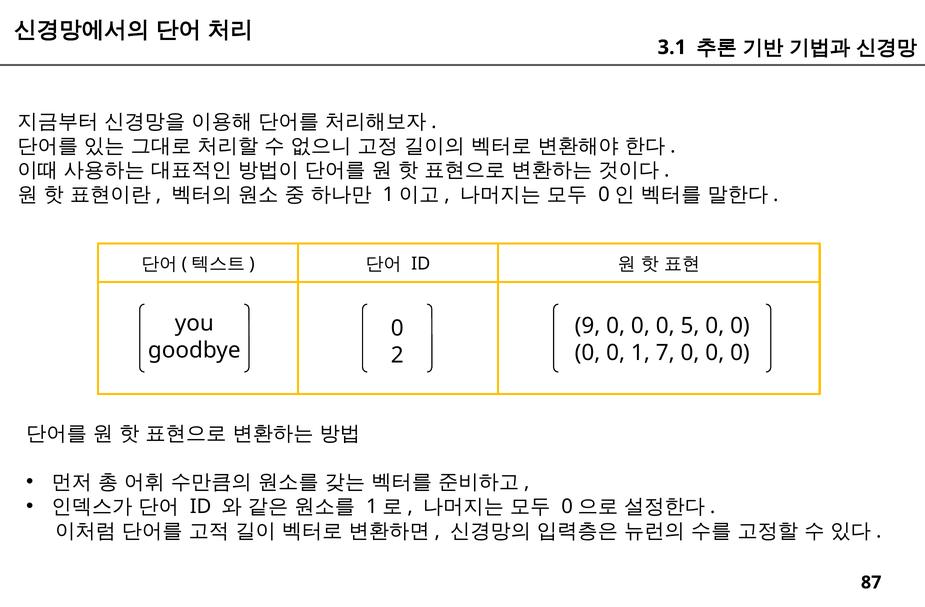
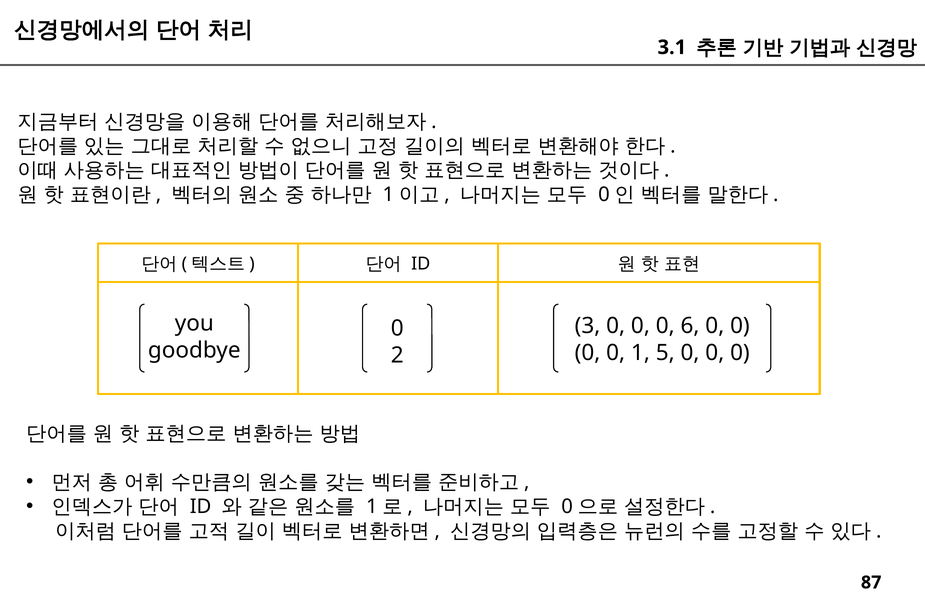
9: 9 -> 3
5: 5 -> 6
7: 7 -> 5
